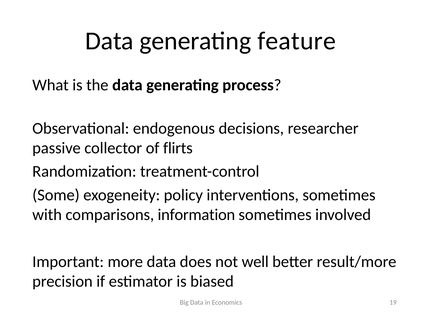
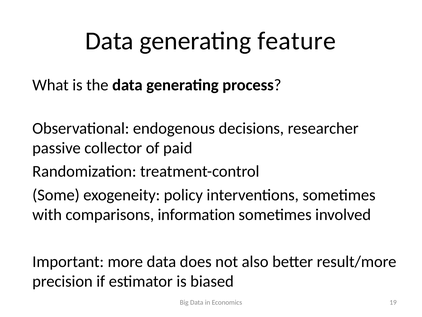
flirts: flirts -> paid
well: well -> also
